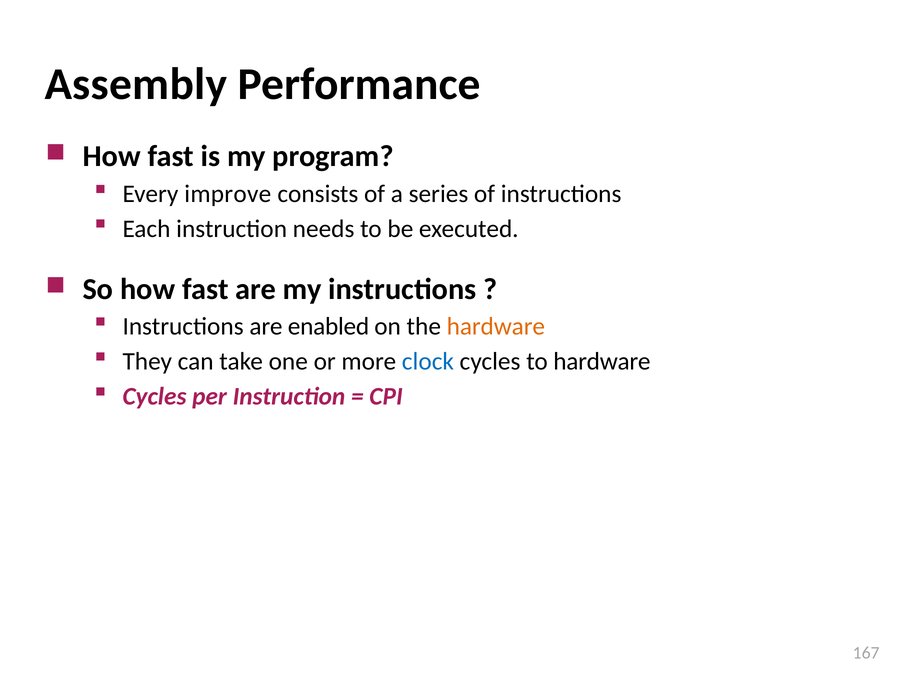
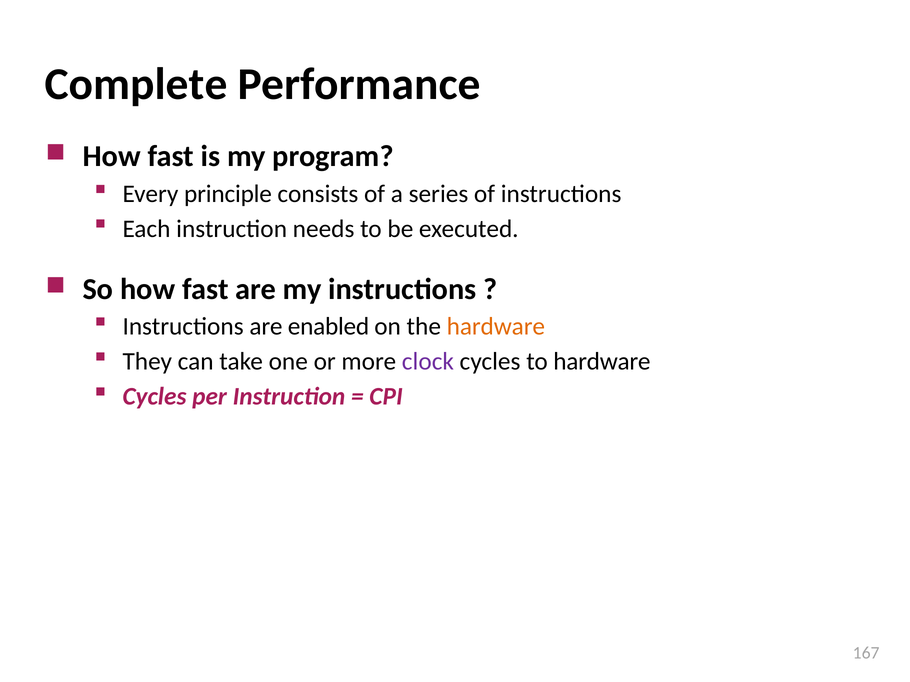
Assembly: Assembly -> Complete
improve: improve -> principle
clock colour: blue -> purple
